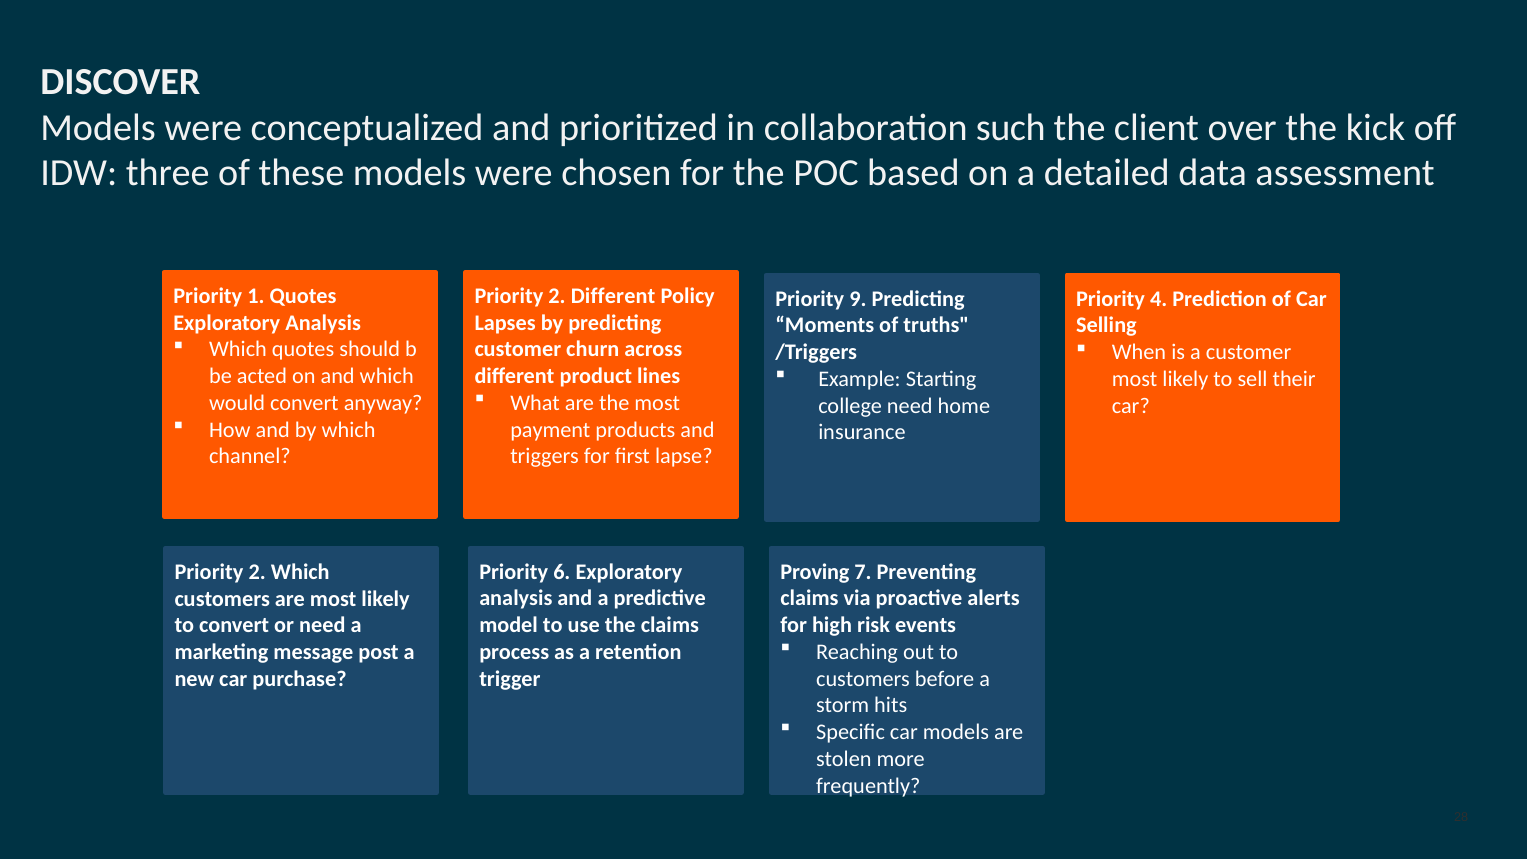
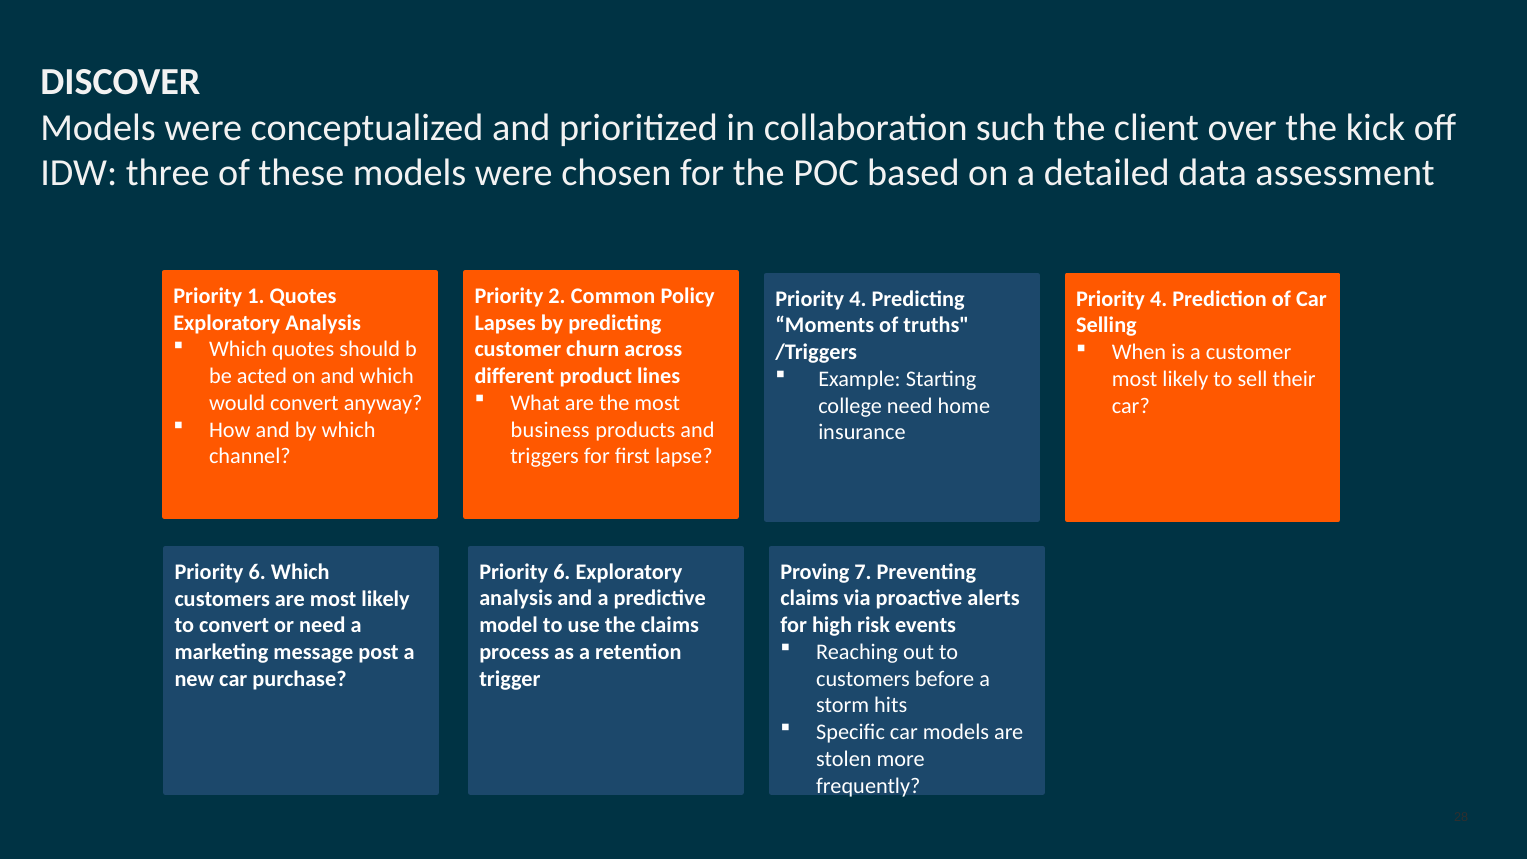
2 Different: Different -> Common
9 at (858, 299): 9 -> 4
payment: payment -> business
2 at (257, 572): 2 -> 6
